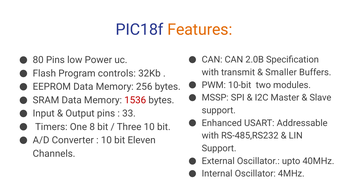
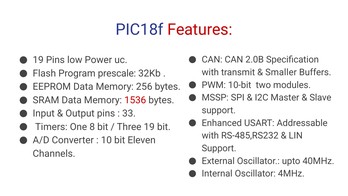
Features colour: orange -> red
80 at (38, 60): 80 -> 19
controls: controls -> prescale
Three 10: 10 -> 19
